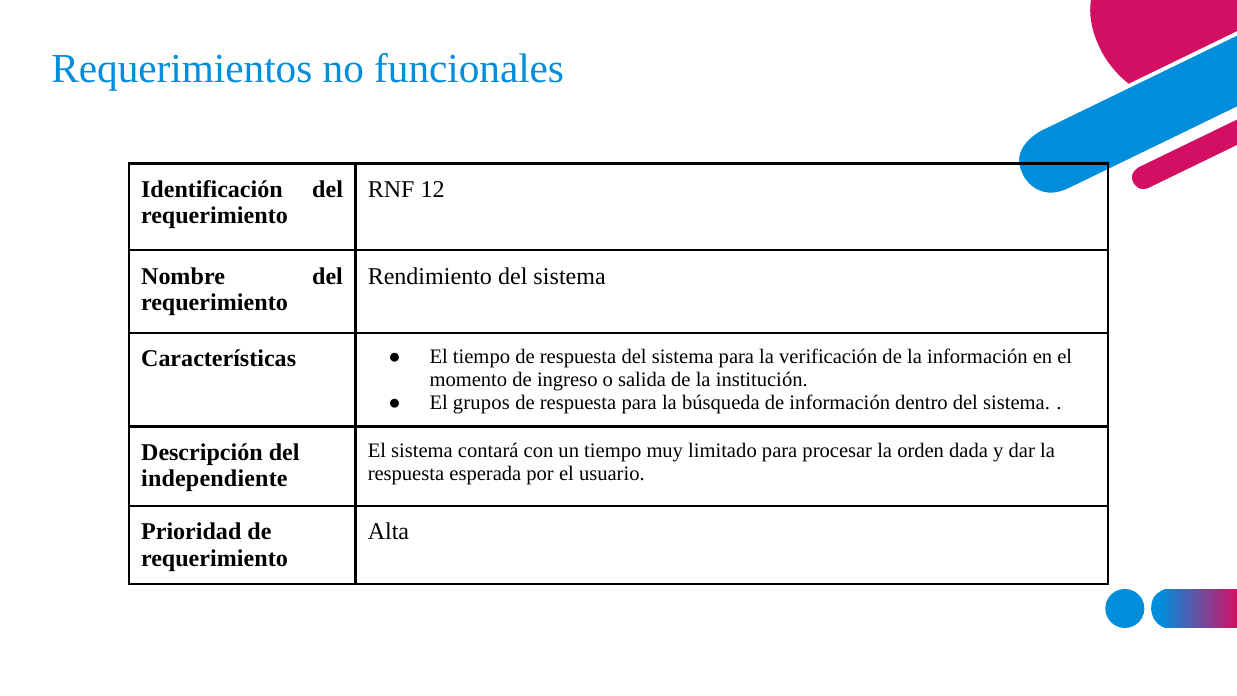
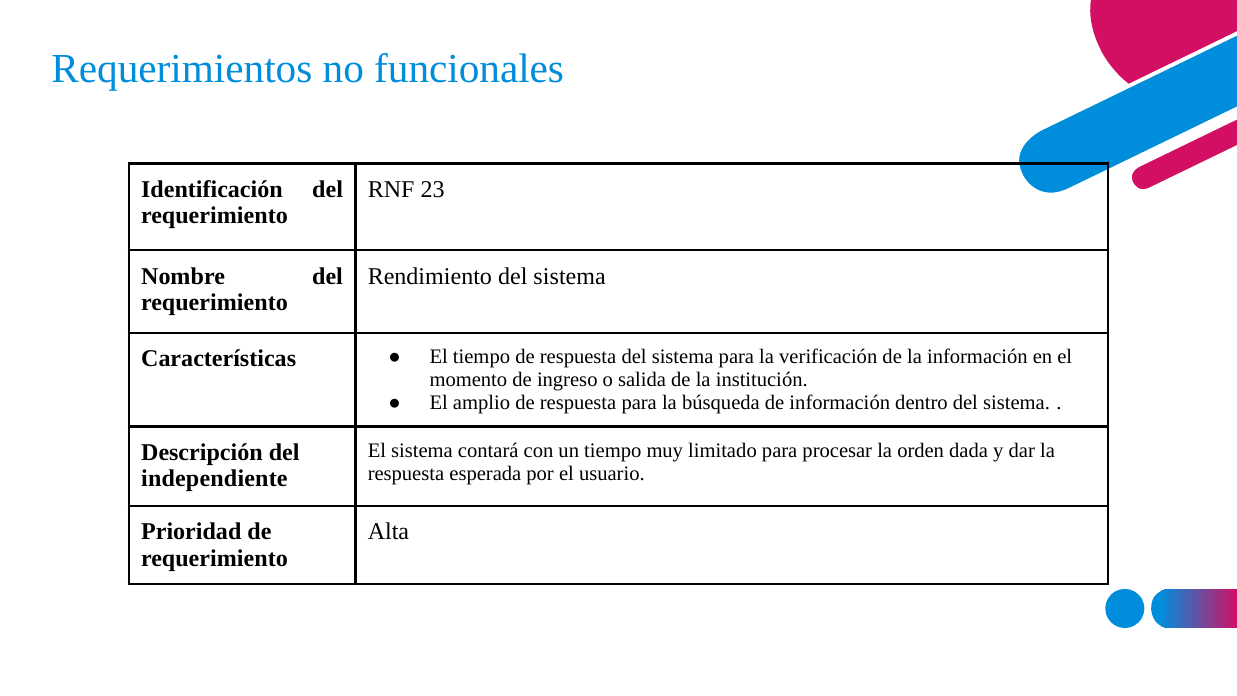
12: 12 -> 23
grupos: grupos -> amplio
